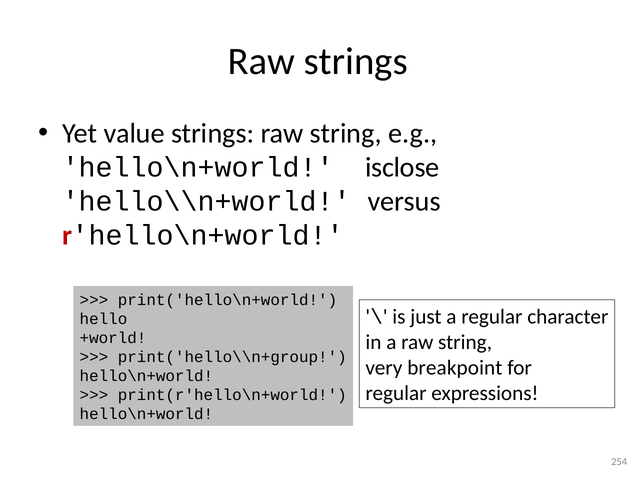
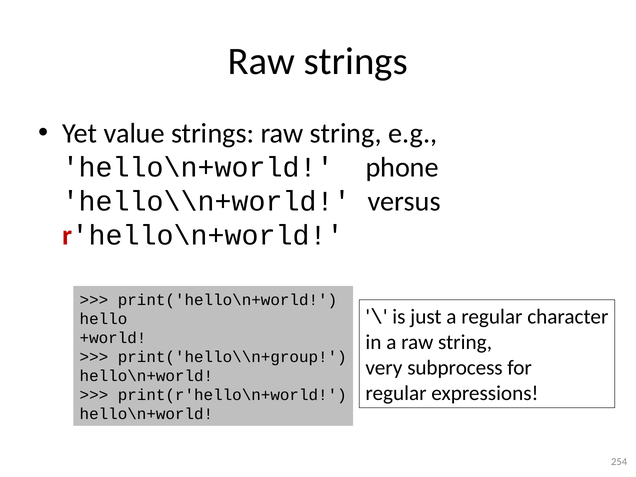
isclose: isclose -> phone
breakpoint: breakpoint -> subprocess
